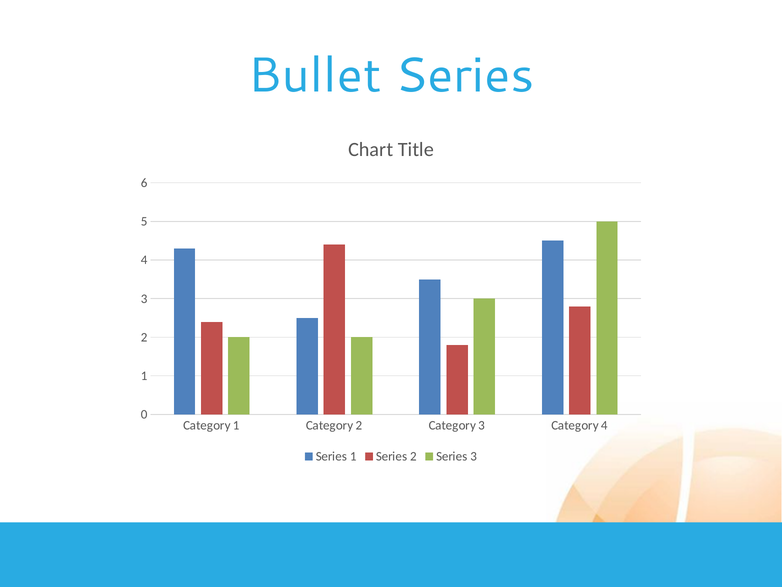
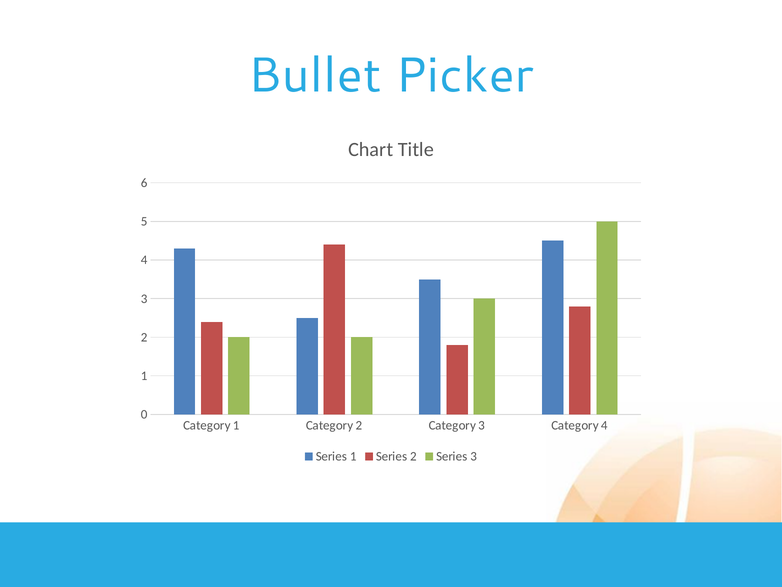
Bullet Series: Series -> Picker
